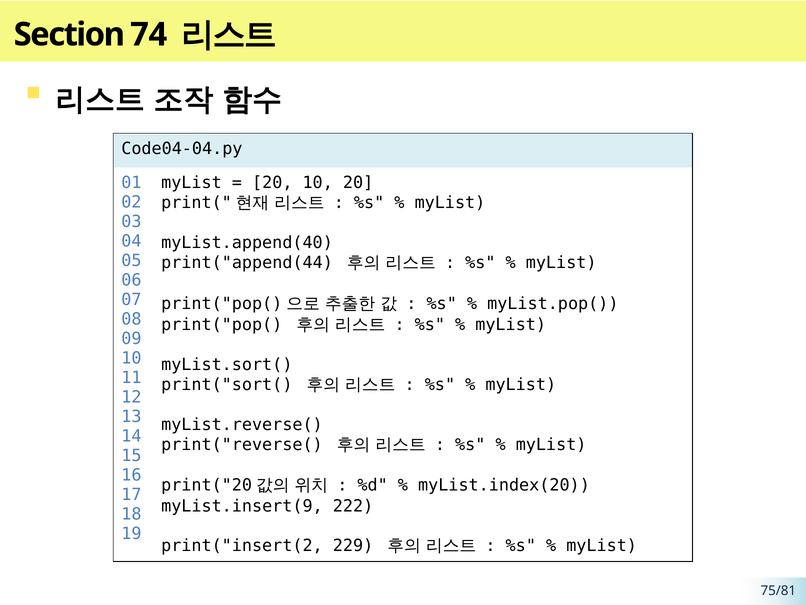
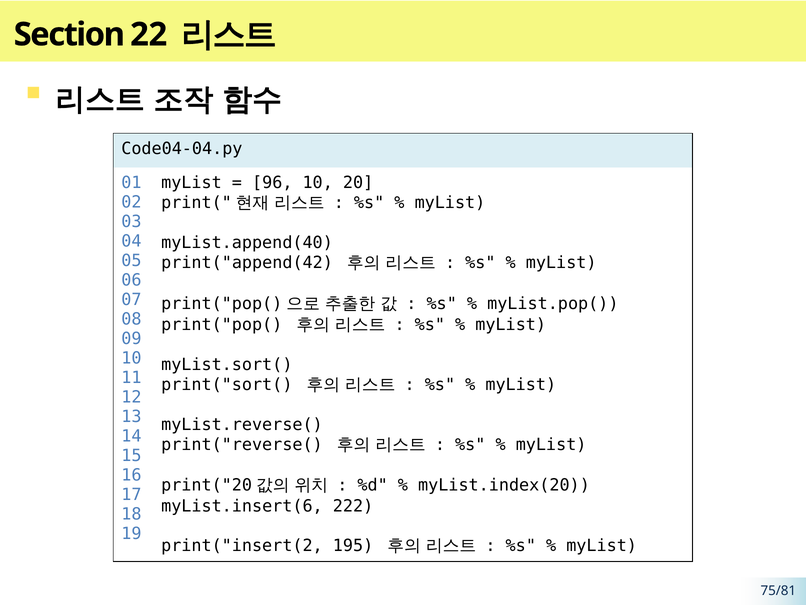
74: 74 -> 22
20 at (272, 183): 20 -> 96
print("append(44: print("append(44 -> print("append(42
myList.insert(9: myList.insert(9 -> myList.insert(6
229: 229 -> 195
